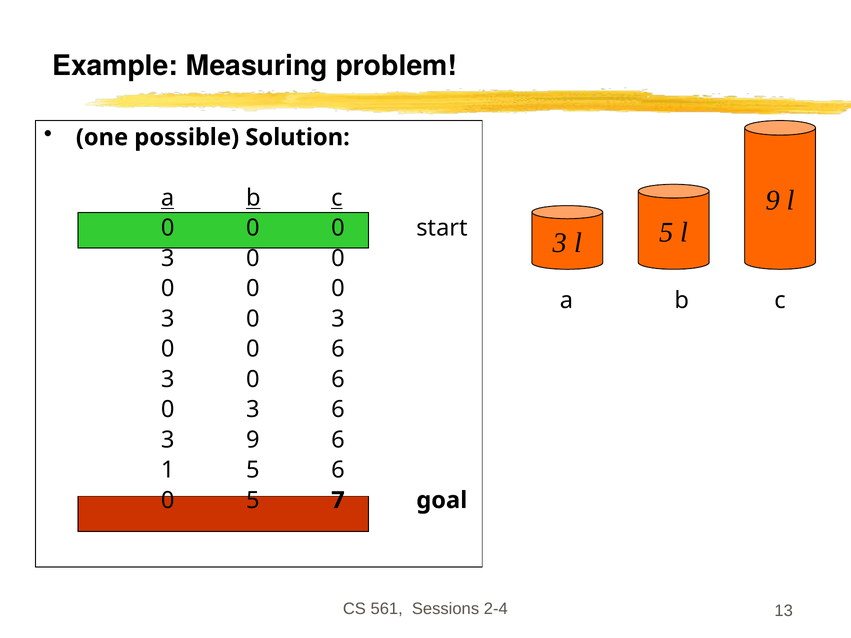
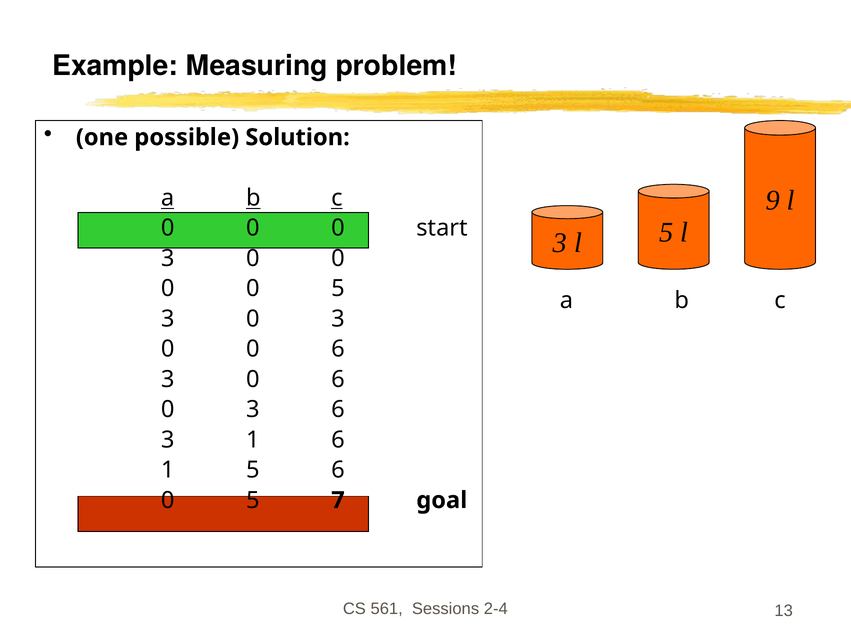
0 at (338, 289): 0 -> 5
3 9: 9 -> 1
